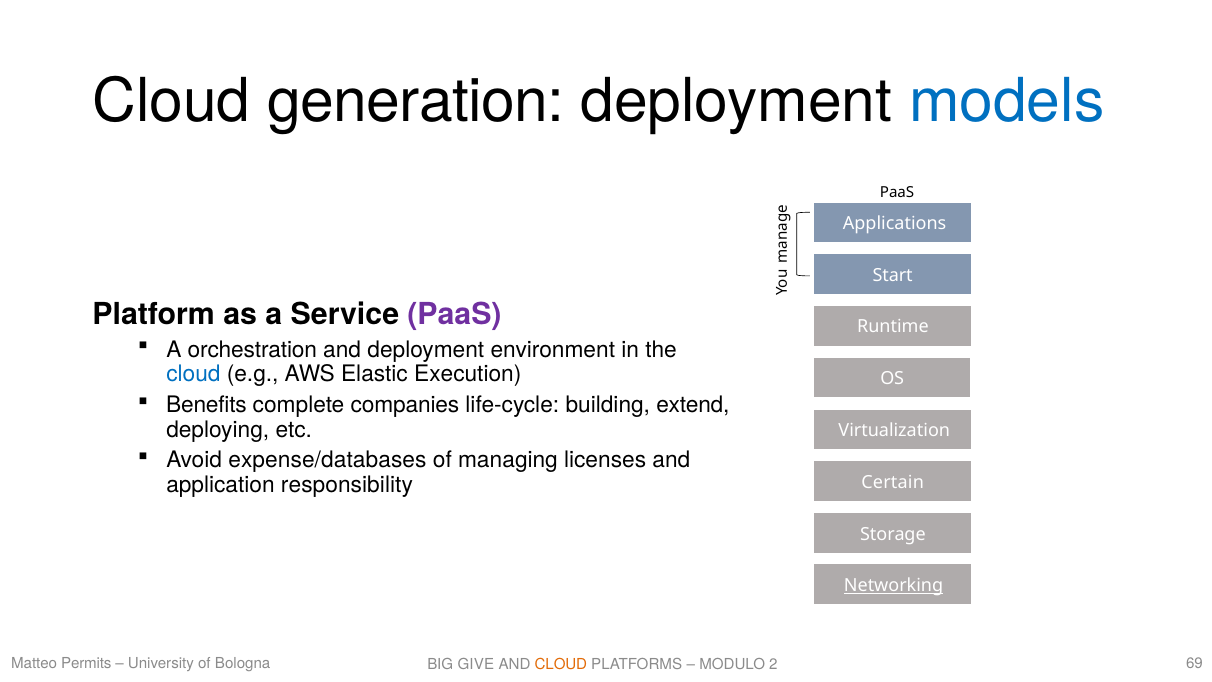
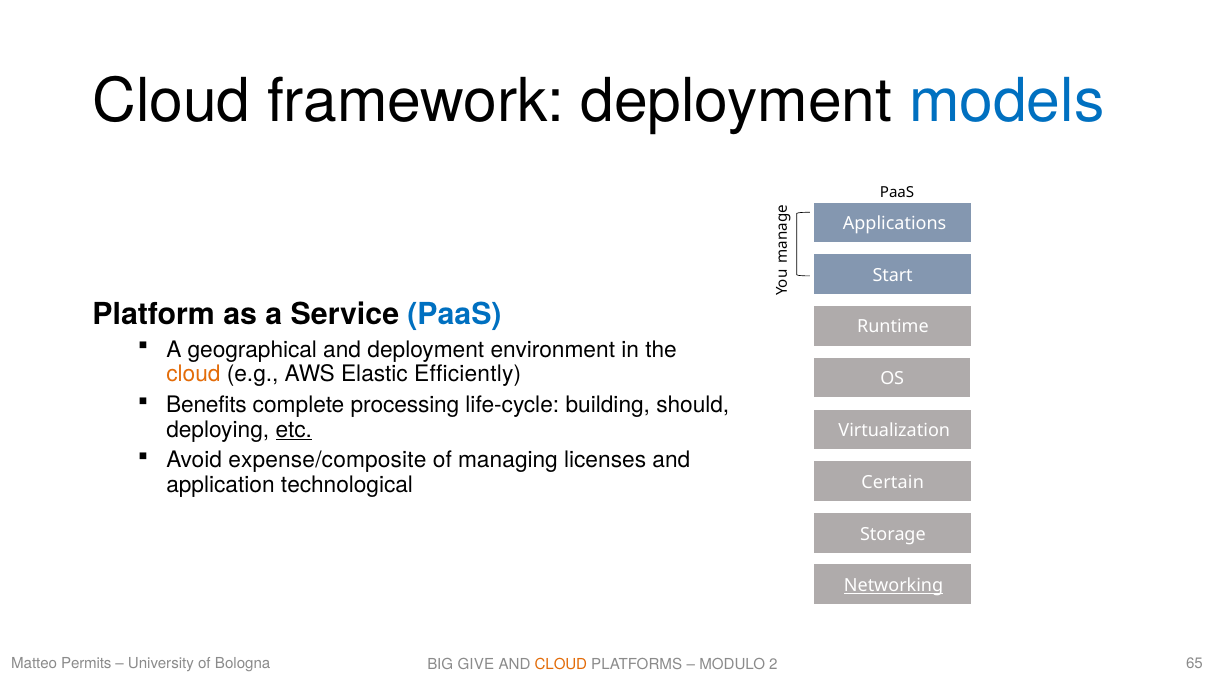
generation: generation -> framework
PaaS at (454, 314) colour: purple -> blue
orchestration: orchestration -> geographical
cloud at (193, 374) colour: blue -> orange
Execution: Execution -> Efficiently
companies: companies -> processing
extend: extend -> should
etc underline: none -> present
expense/databases: expense/databases -> expense/composite
responsibility: responsibility -> technological
69: 69 -> 65
